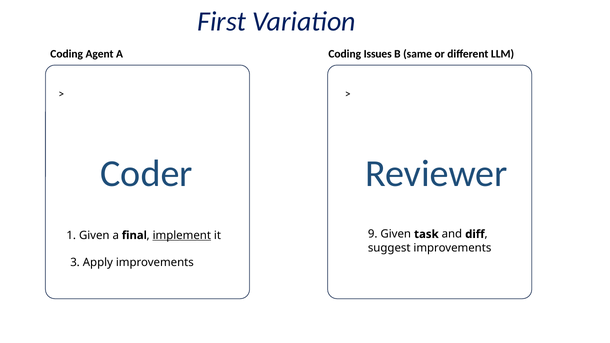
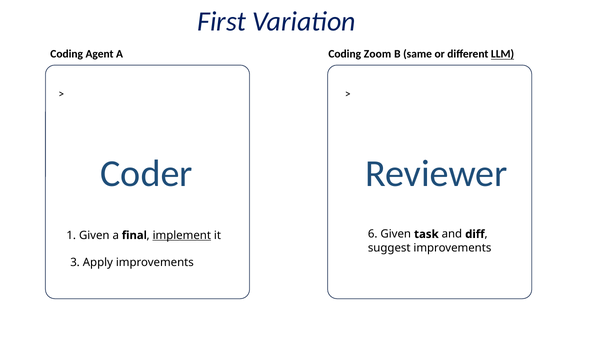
Issues: Issues -> Zoom
LLM underline: none -> present
9: 9 -> 6
